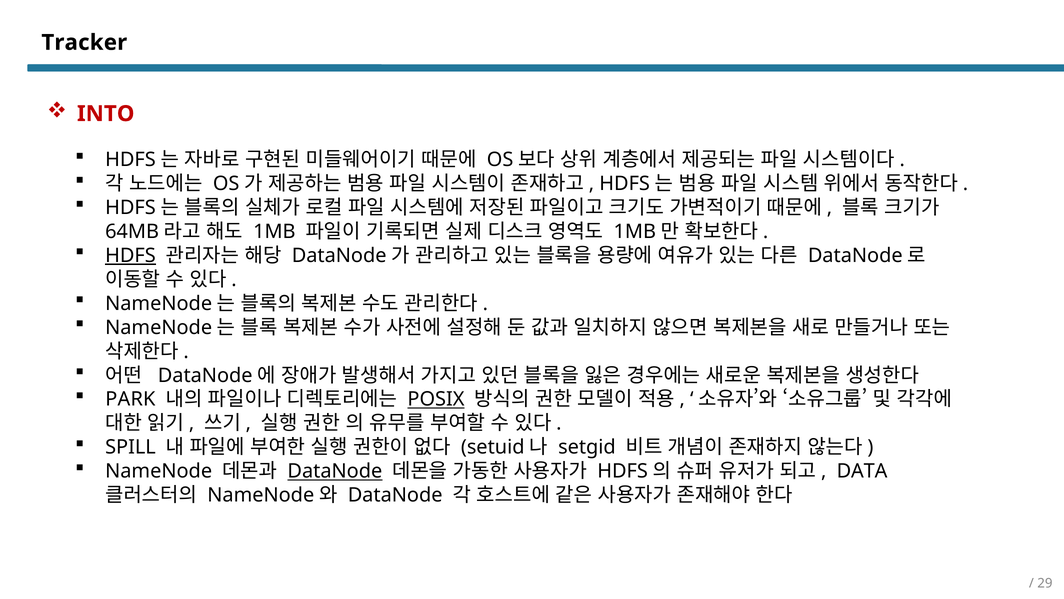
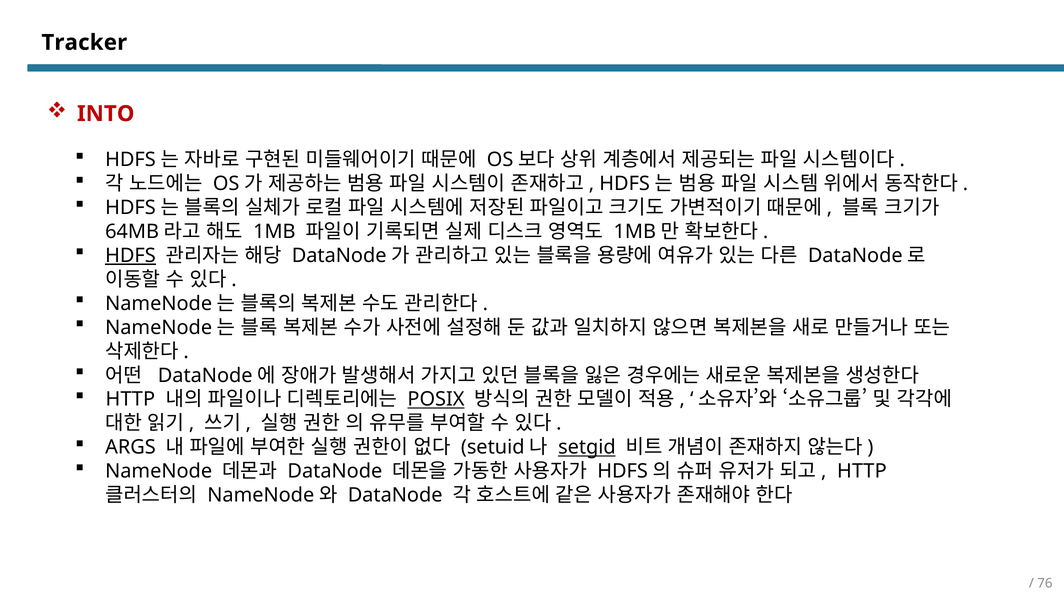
PARK at (130, 399): PARK -> HTTP
SPILL: SPILL -> ARGS
setgid underline: none -> present
DataNode at (335, 471) underline: present -> none
DATA at (862, 471): DATA -> HTTP
29: 29 -> 76
